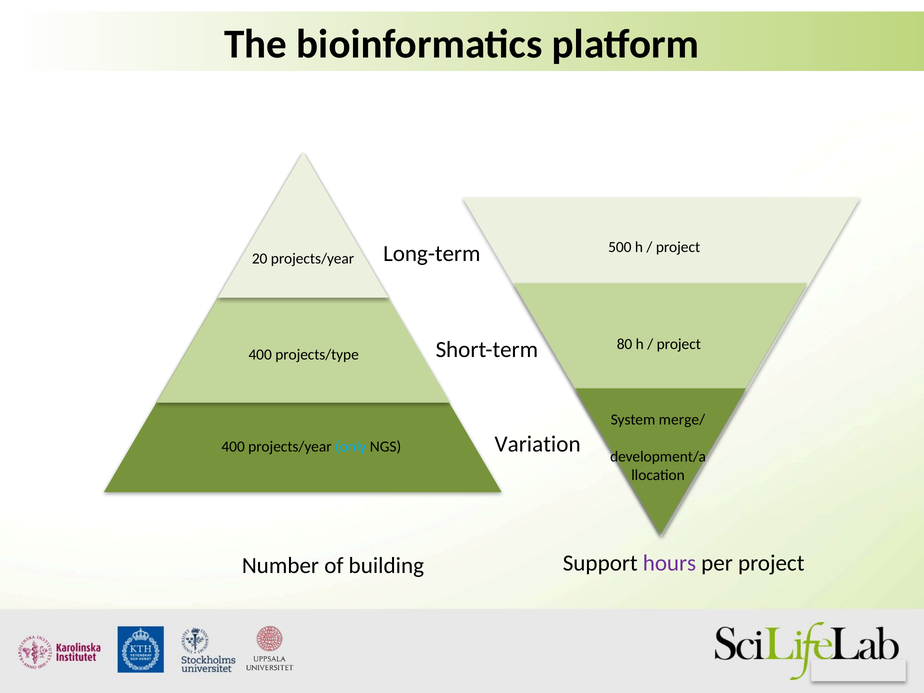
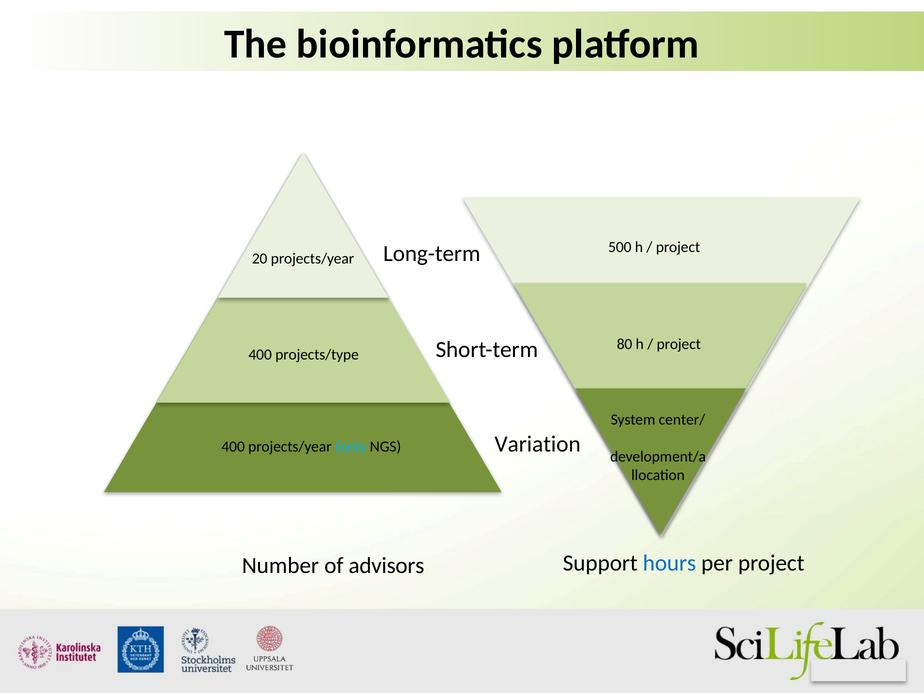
merge/: merge/ -> center/
building: building -> advisors
hours colour: purple -> blue
